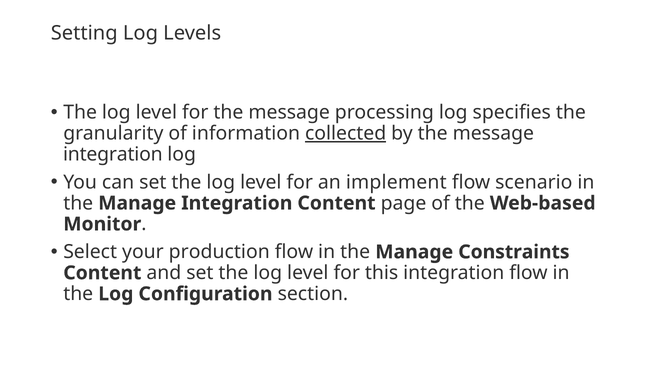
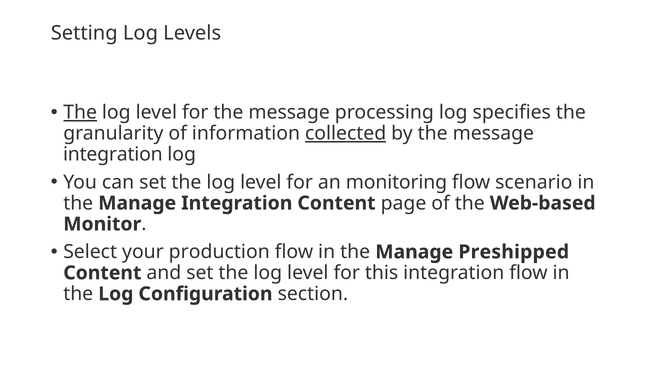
The at (80, 113) underline: none -> present
implement: implement -> monitoring
Constraints: Constraints -> Preshipped
